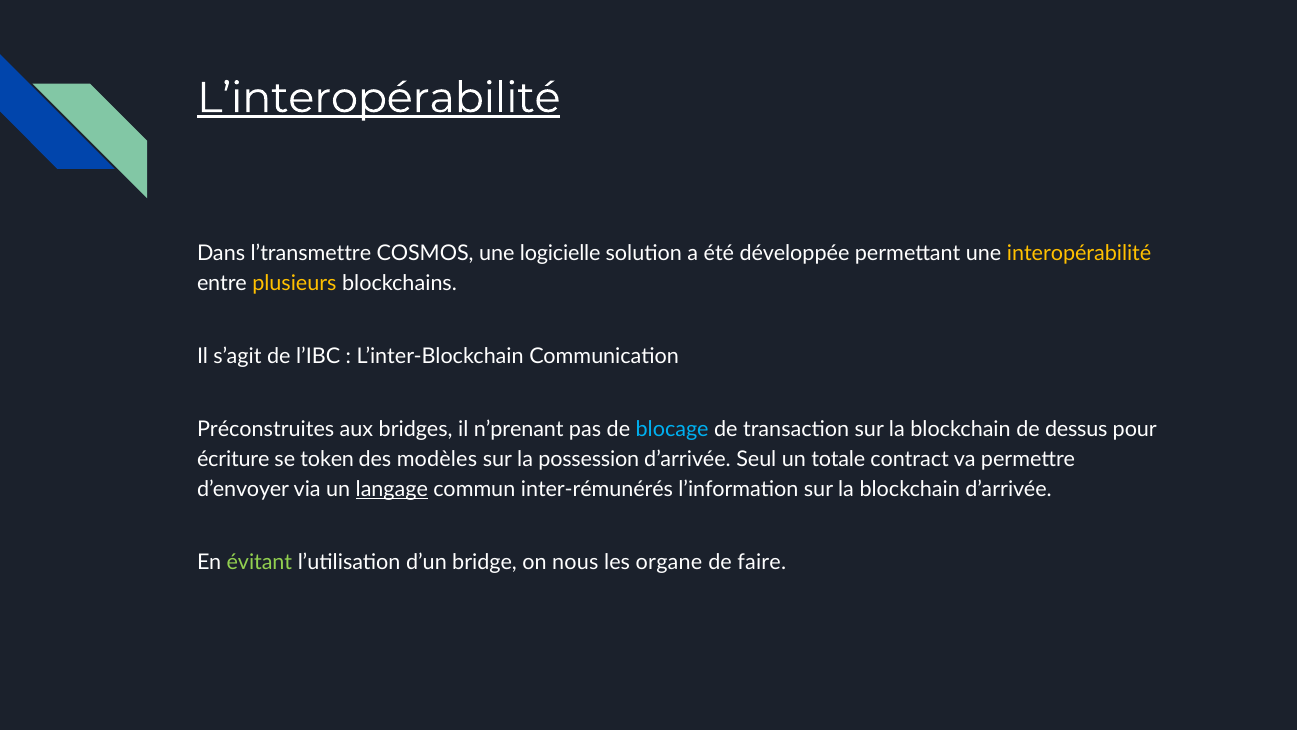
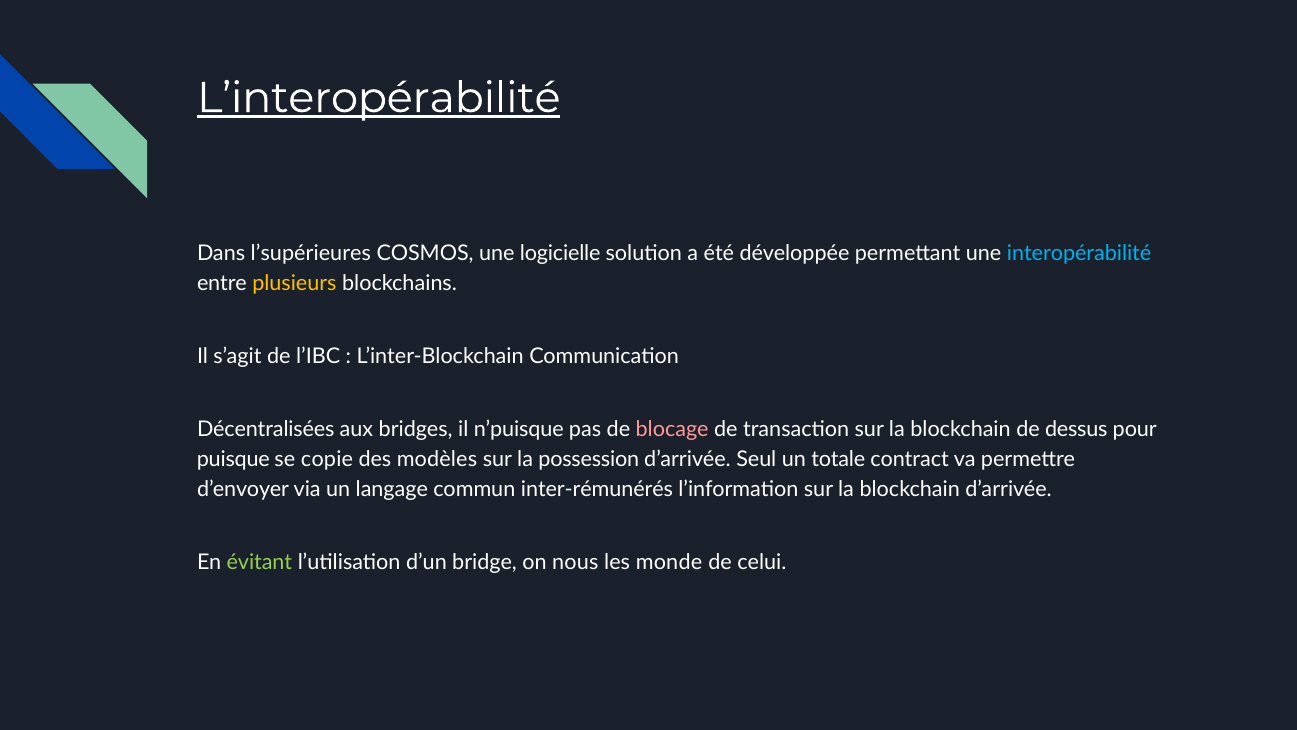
l’transmettre: l’transmettre -> l’supérieures
interopérabilité colour: yellow -> light blue
Préconstruites: Préconstruites -> Décentralisées
n’prenant: n’prenant -> n’puisque
blocage colour: light blue -> pink
écriture: écriture -> puisque
token: token -> copie
langage underline: present -> none
organe: organe -> monde
faire: faire -> celui
